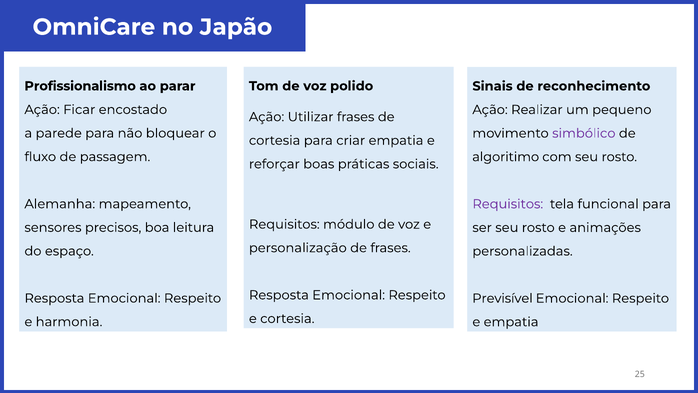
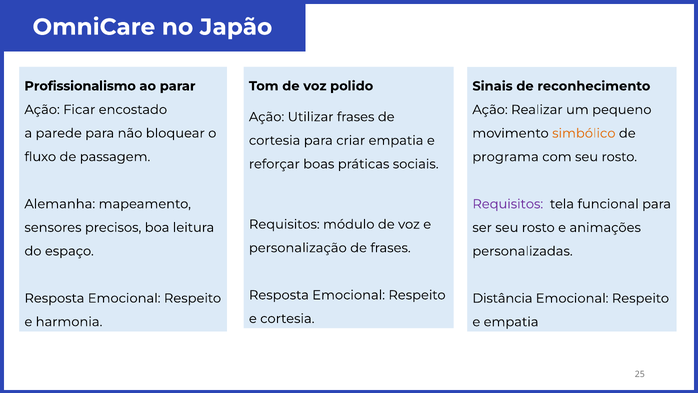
simbólico colour: purple -> orange
algoritimo: algoritimo -> programa
Previsível: Previsível -> Distância
